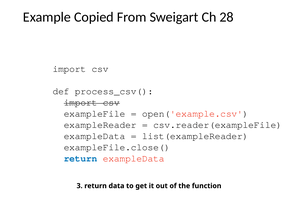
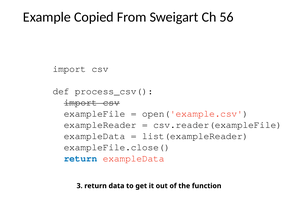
28: 28 -> 56
